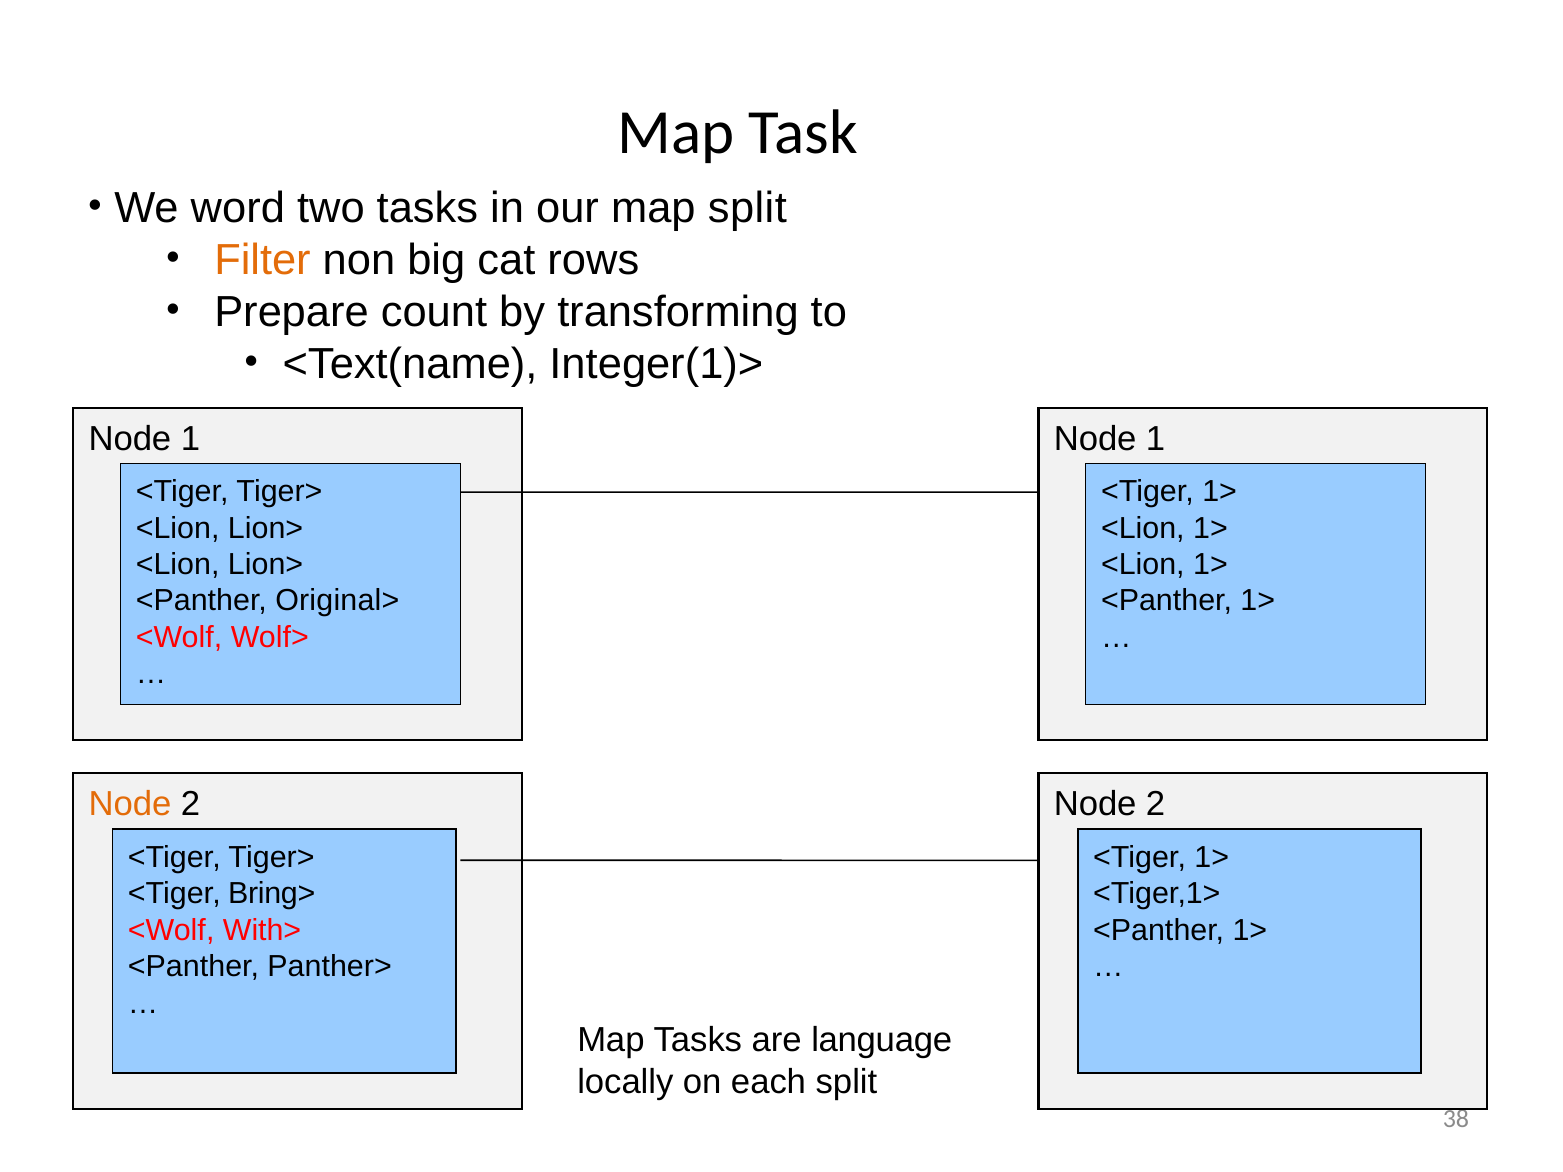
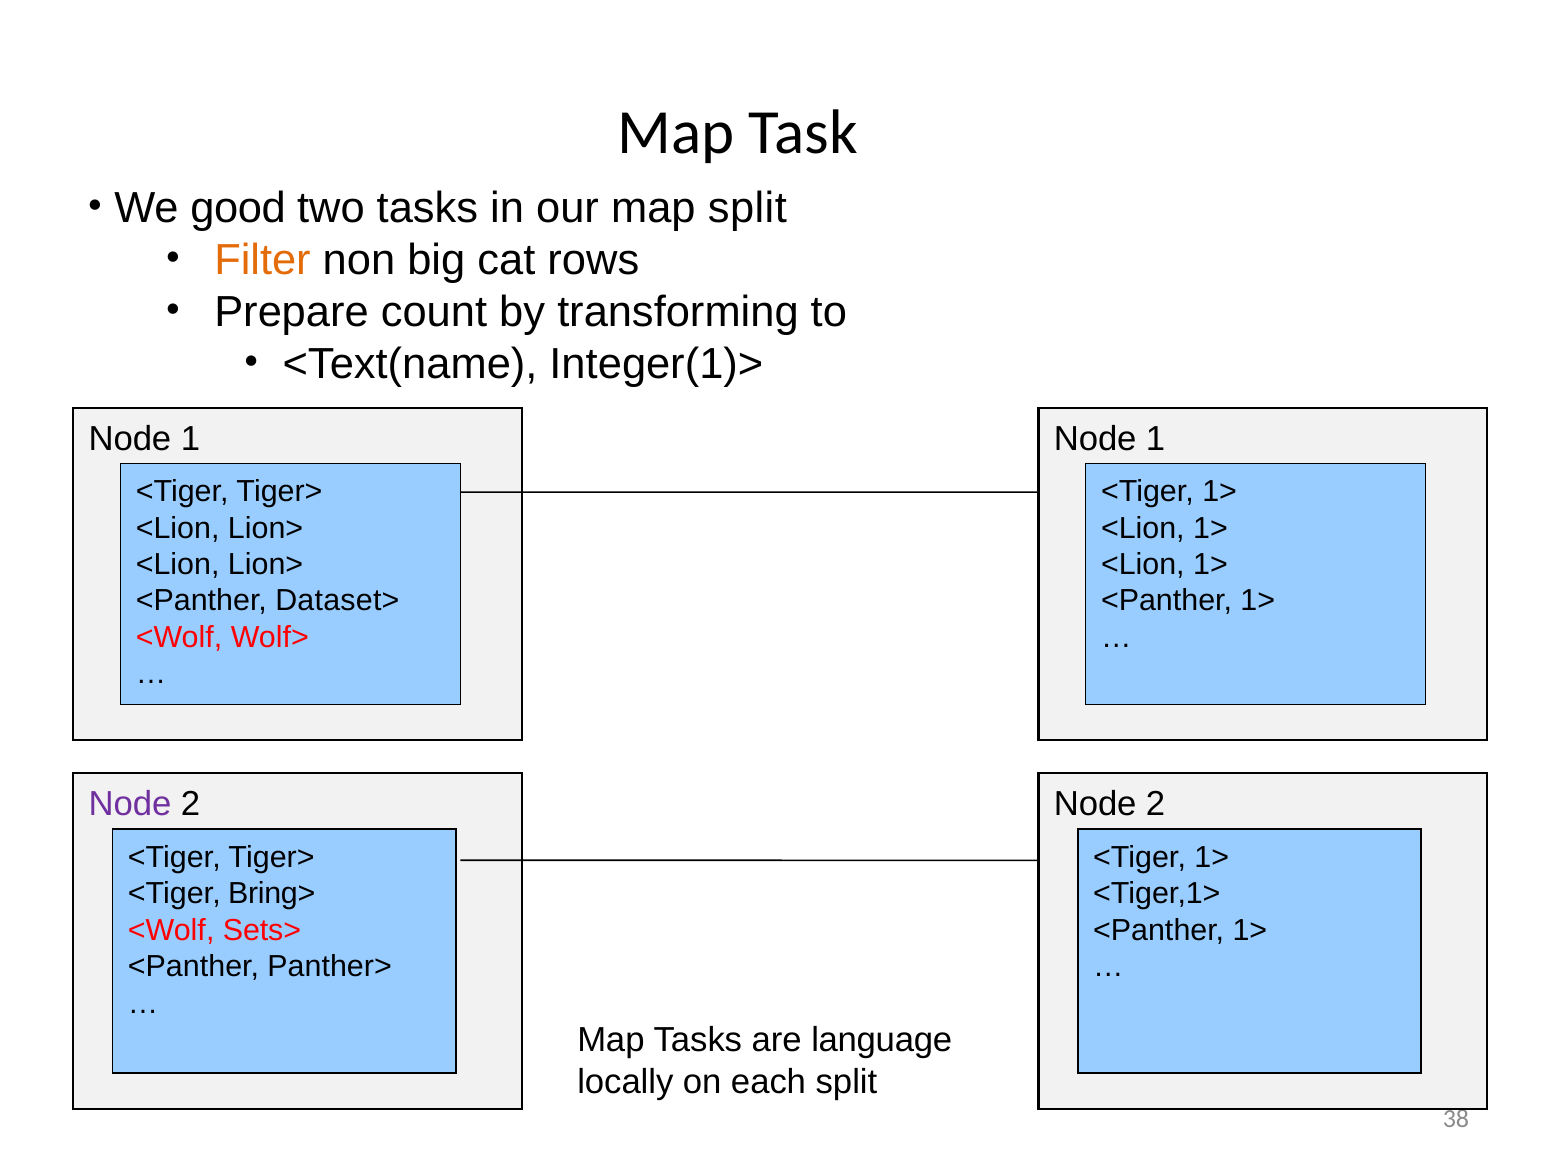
word: word -> good
Original>: Original> -> Dataset>
Node at (130, 804) colour: orange -> purple
With>: With> -> Sets>
